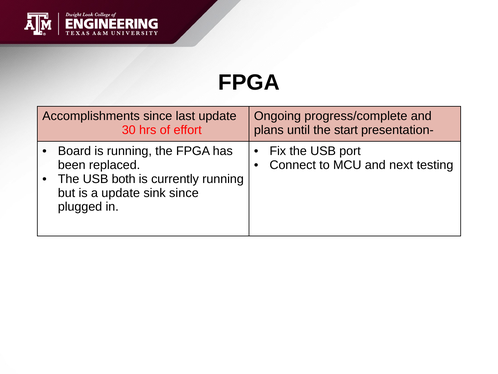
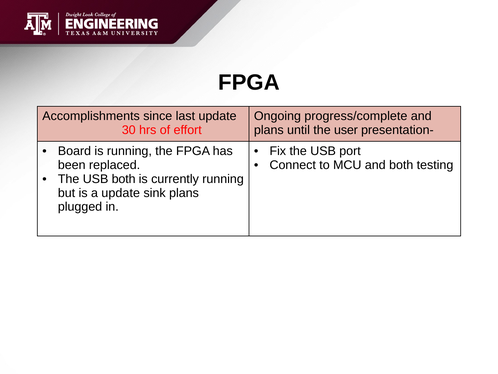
start: start -> user
and next: next -> both
sink since: since -> plans
